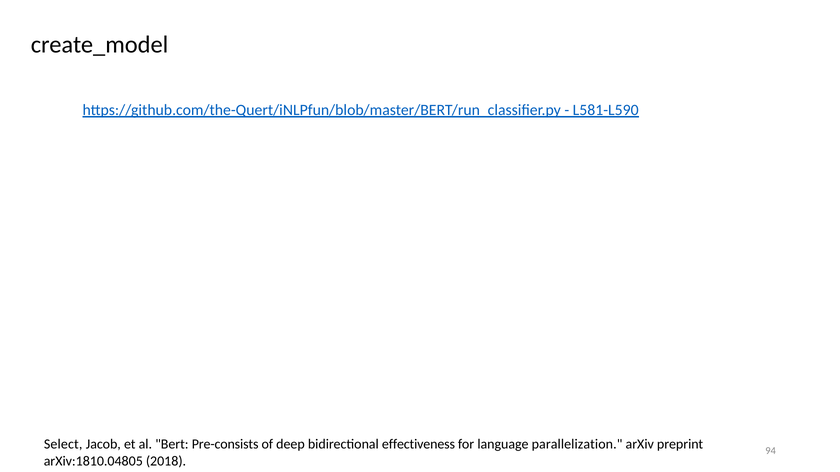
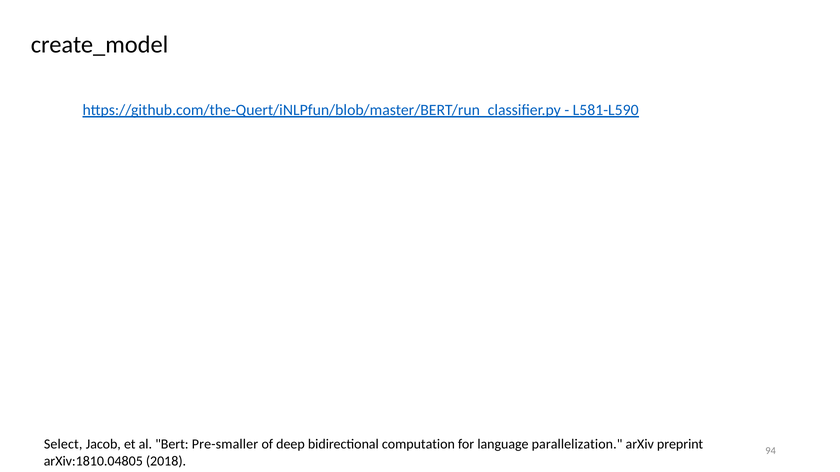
Pre-consists: Pre-consists -> Pre-smaller
effectiveness: effectiveness -> computation
